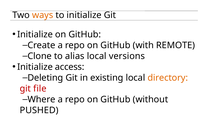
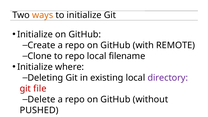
to alias: alias -> repo
versions: versions -> filename
access: access -> where
directory colour: orange -> purple
Where: Where -> Delete
